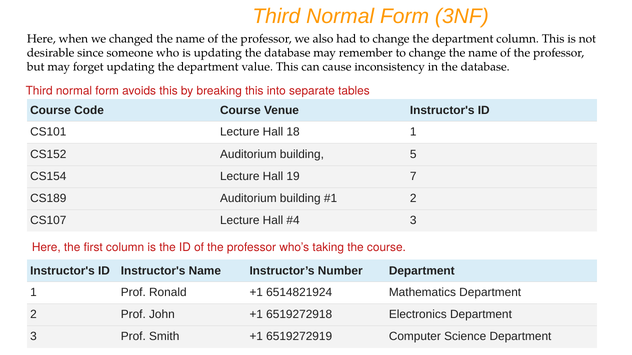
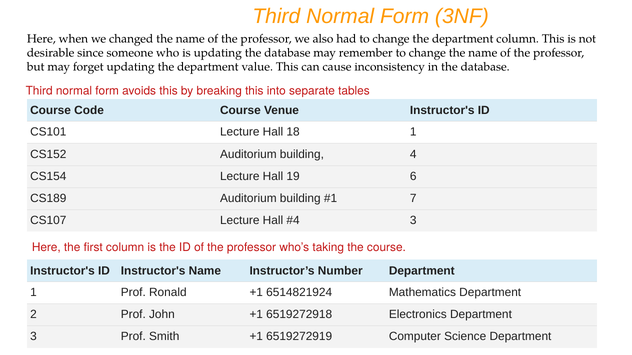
5: 5 -> 4
7: 7 -> 6
2 at (413, 199): 2 -> 7
